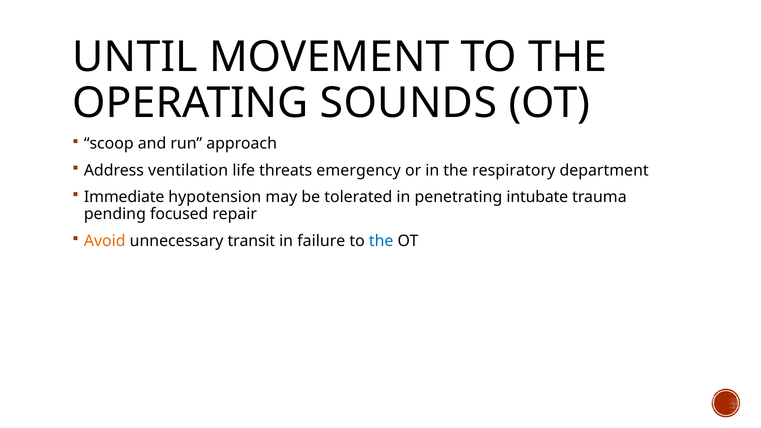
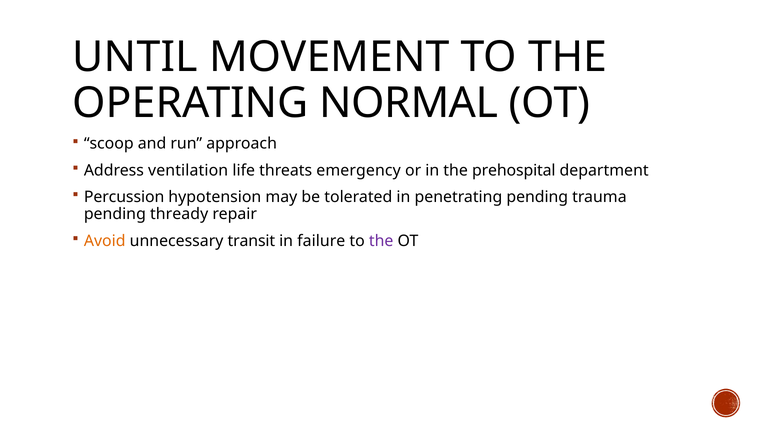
SOUNDS: SOUNDS -> NORMAL
respiratory: respiratory -> prehospital
Immediate: Immediate -> Percussion
penetrating intubate: intubate -> pending
focused: focused -> thready
the at (381, 241) colour: blue -> purple
